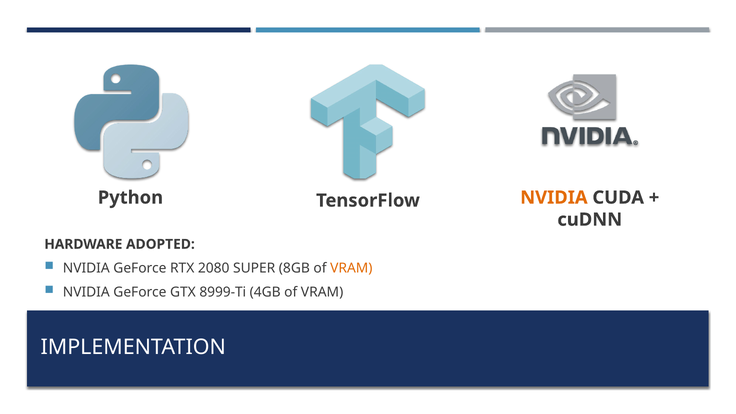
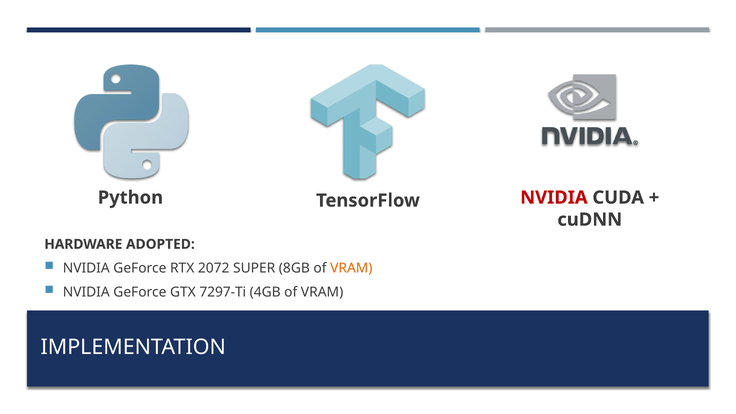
NVIDIA at (554, 198) colour: orange -> red
2080: 2080 -> 2072
8999-Ti: 8999-Ti -> 7297-Ti
